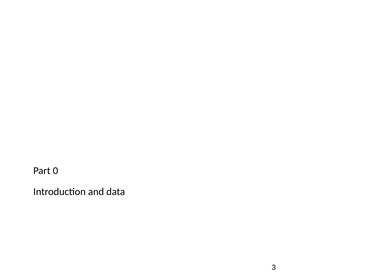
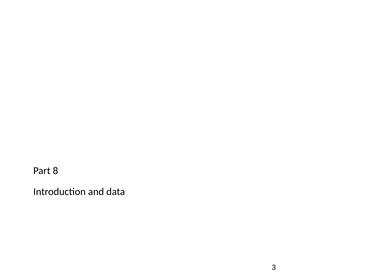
0: 0 -> 8
